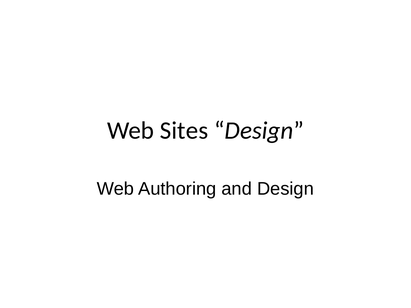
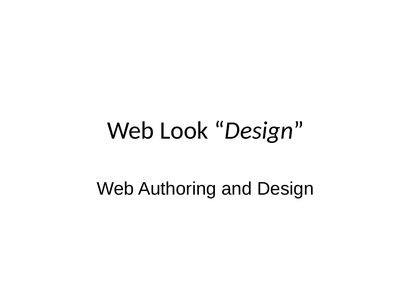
Sites: Sites -> Look
